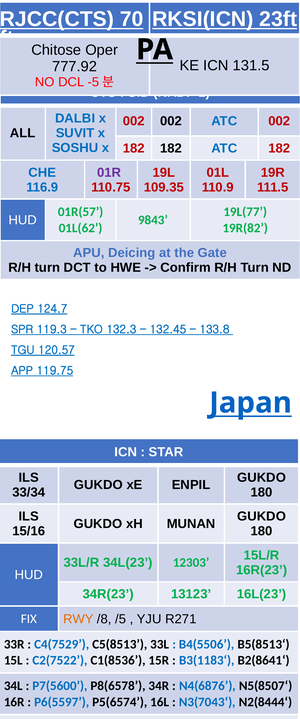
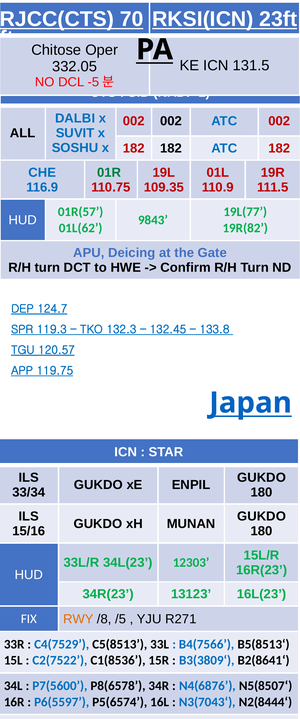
777.92: 777.92 -> 332.05
01R colour: purple -> green
B4(5506: B4(5506 -> B4(7566
B3(1183‘: B3(1183‘ -> B3(3809‘
